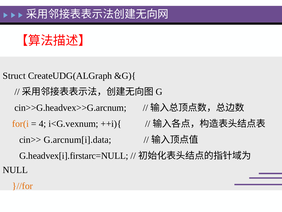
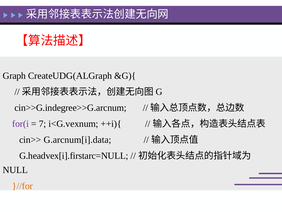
Struct: Struct -> Graph
cin>>G.headvex>>G.arcnum: cin>>G.headvex>>G.arcnum -> cin>>G.indegree>>G.arcnum
for(i colour: orange -> purple
4: 4 -> 7
